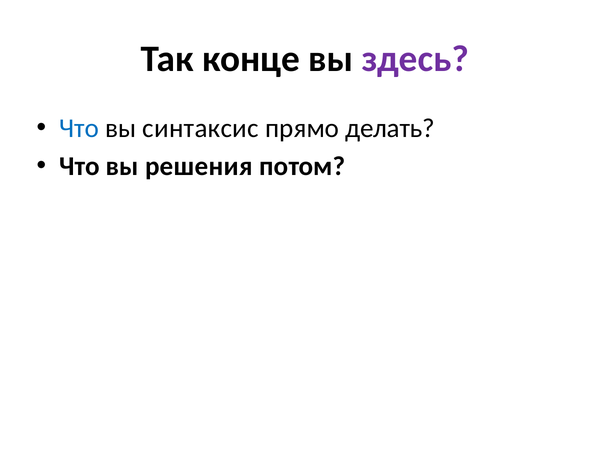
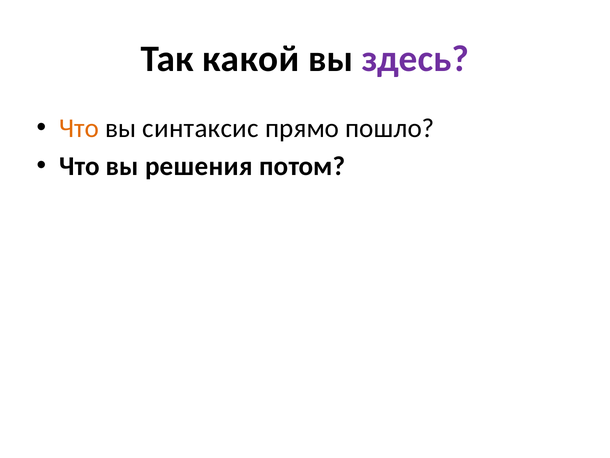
конце: конце -> какой
Что at (79, 128) colour: blue -> orange
делать: делать -> пошло
